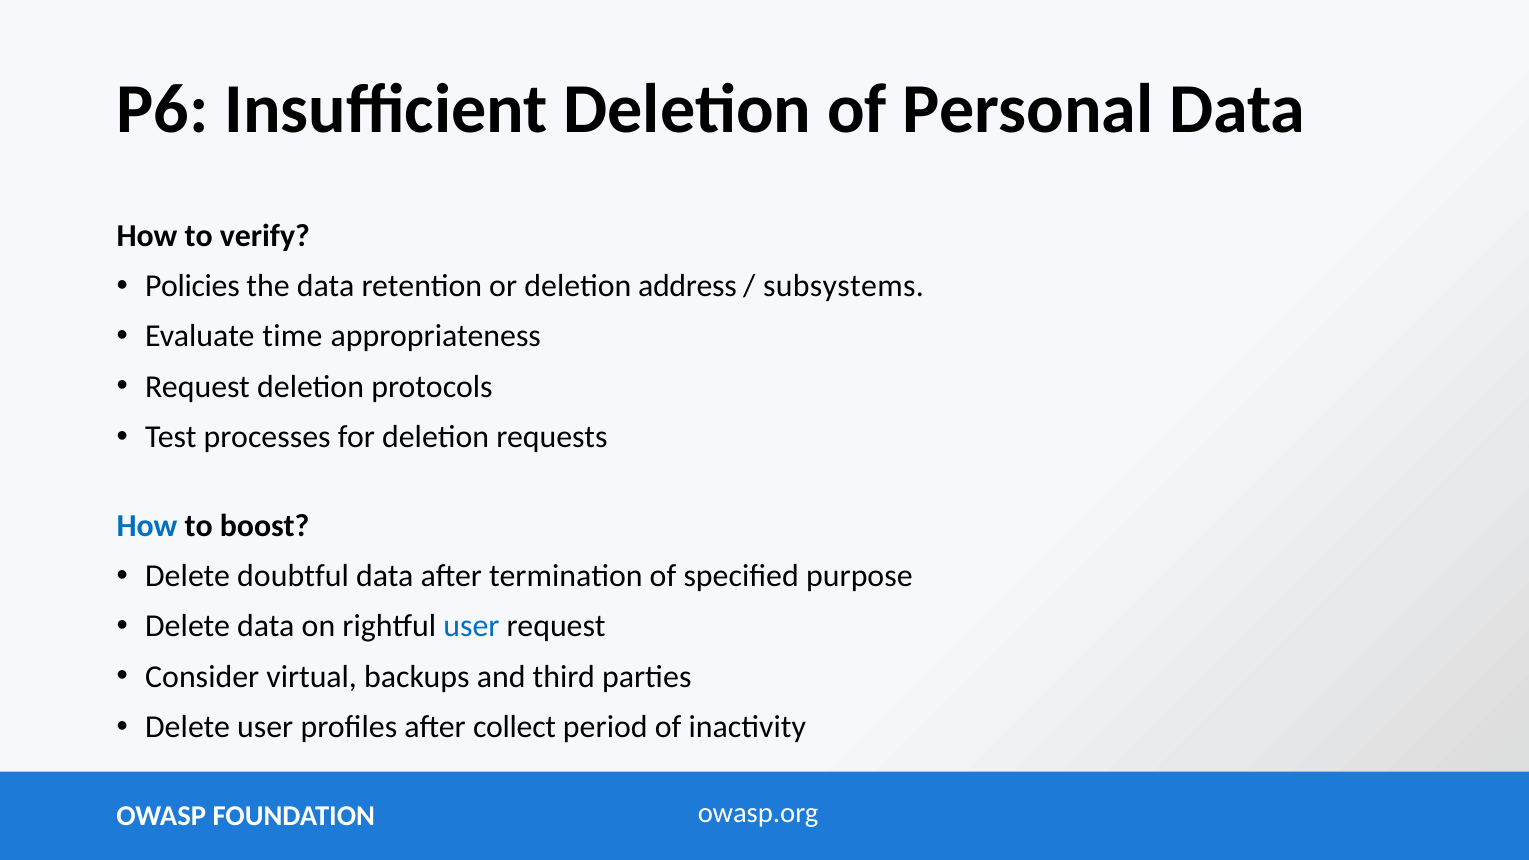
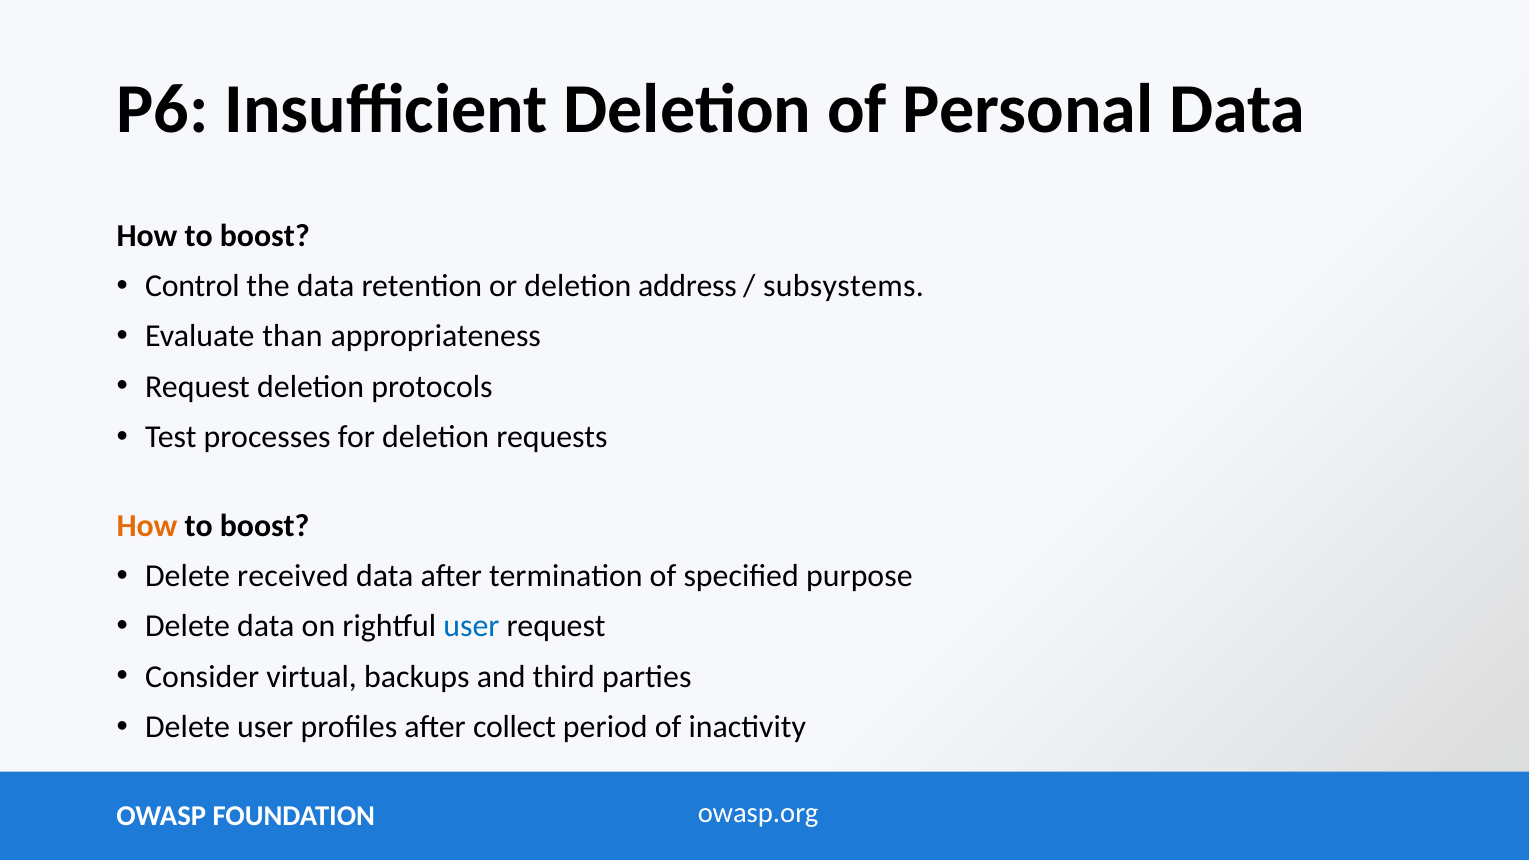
verify at (265, 236): verify -> boost
Policies: Policies -> Control
time: time -> than
How at (147, 526) colour: blue -> orange
doubtful: doubtful -> received
